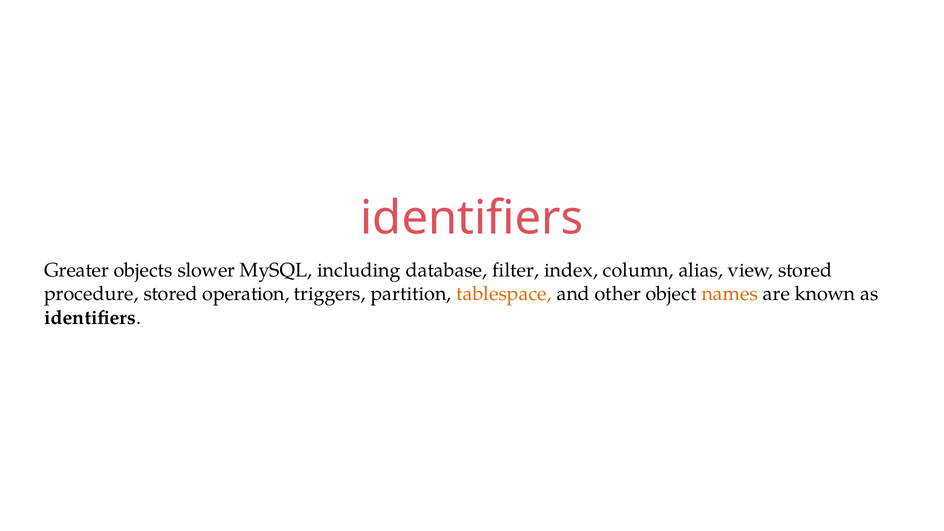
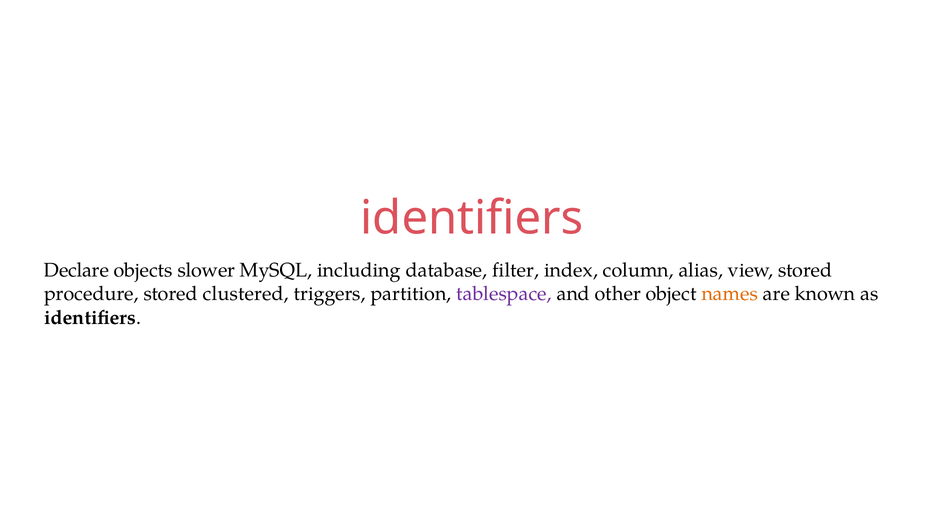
Greater: Greater -> Declare
operation: operation -> clustered
tablespace colour: orange -> purple
